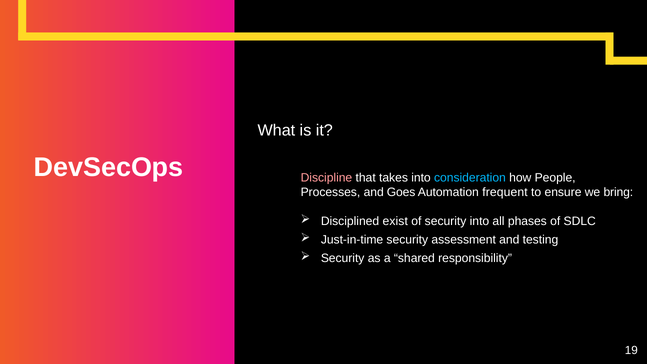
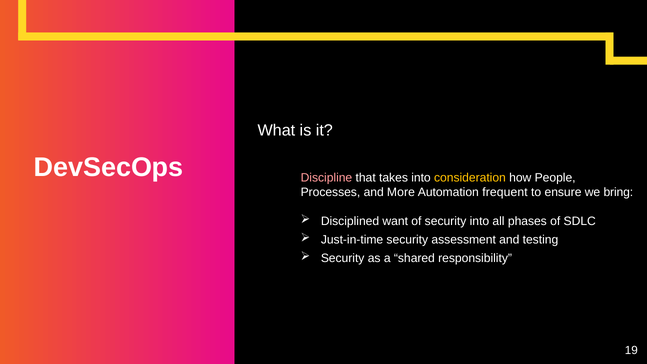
consideration colour: light blue -> yellow
Goes: Goes -> More
exist: exist -> want
